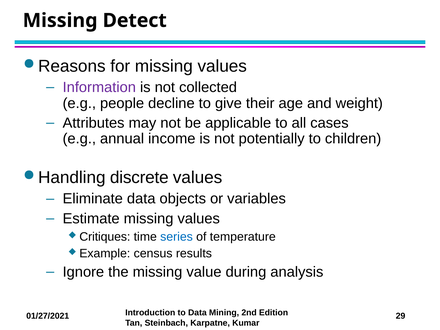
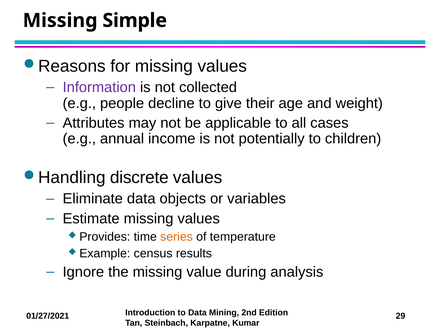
Detect: Detect -> Simple
Critiques: Critiques -> Provides
series colour: blue -> orange
